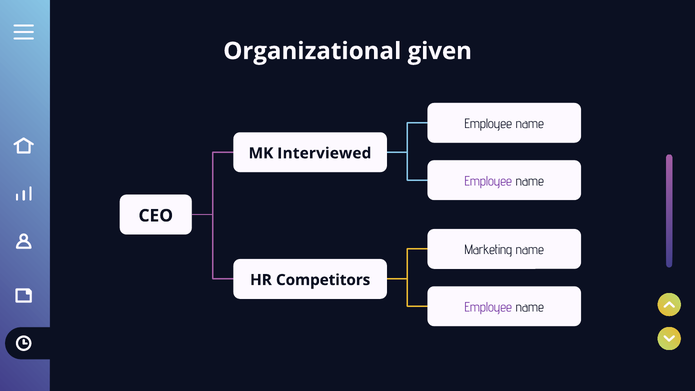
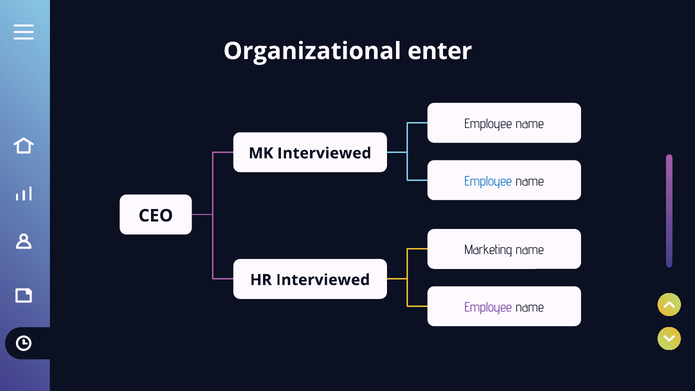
given: given -> enter
Employee at (488, 181) colour: purple -> blue
HR Competitors: Competitors -> Interviewed
